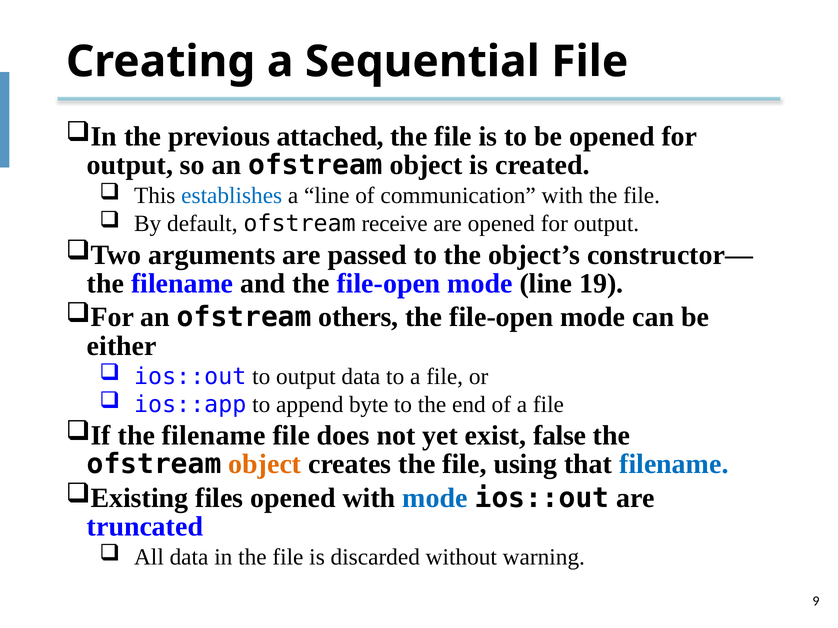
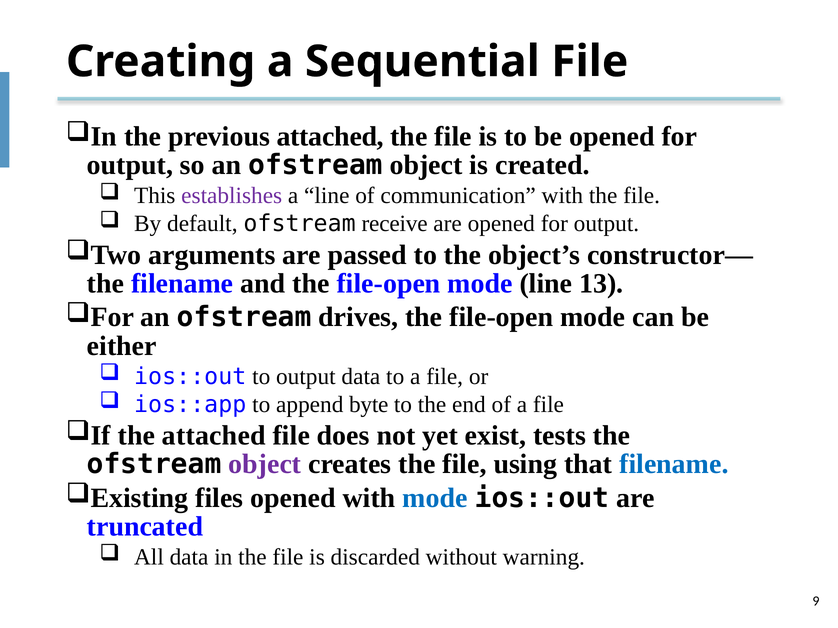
establishes colour: blue -> purple
19: 19 -> 13
others: others -> drives
filename at (214, 436): filename -> attached
false: false -> tests
object at (265, 465) colour: orange -> purple
